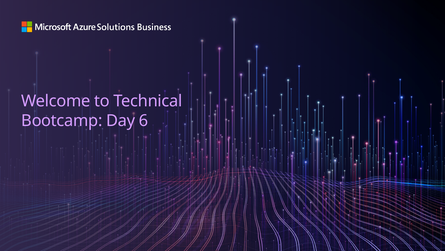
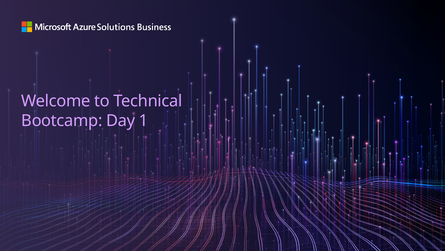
6: 6 -> 1
